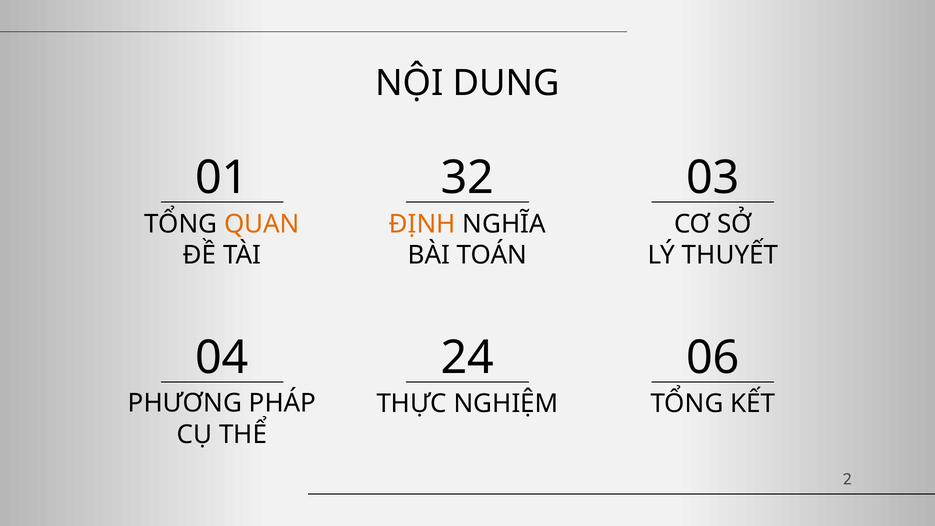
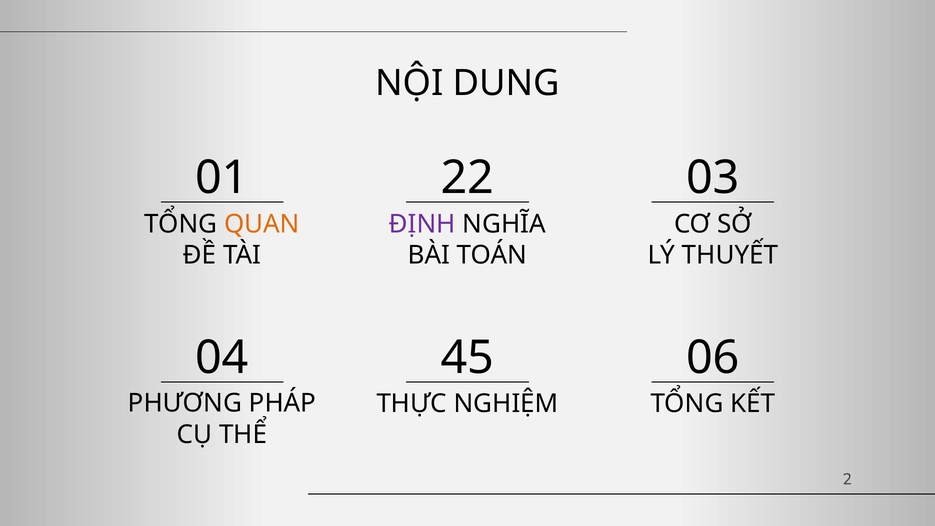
32: 32 -> 22
ĐỊNH colour: orange -> purple
24: 24 -> 45
